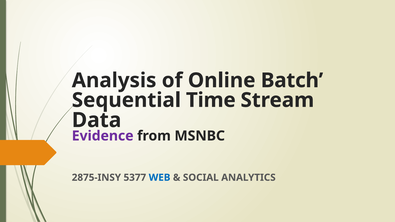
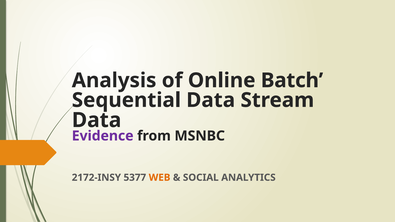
Sequential Time: Time -> Data
2875-INSY: 2875-INSY -> 2172-INSY
WEB colour: blue -> orange
